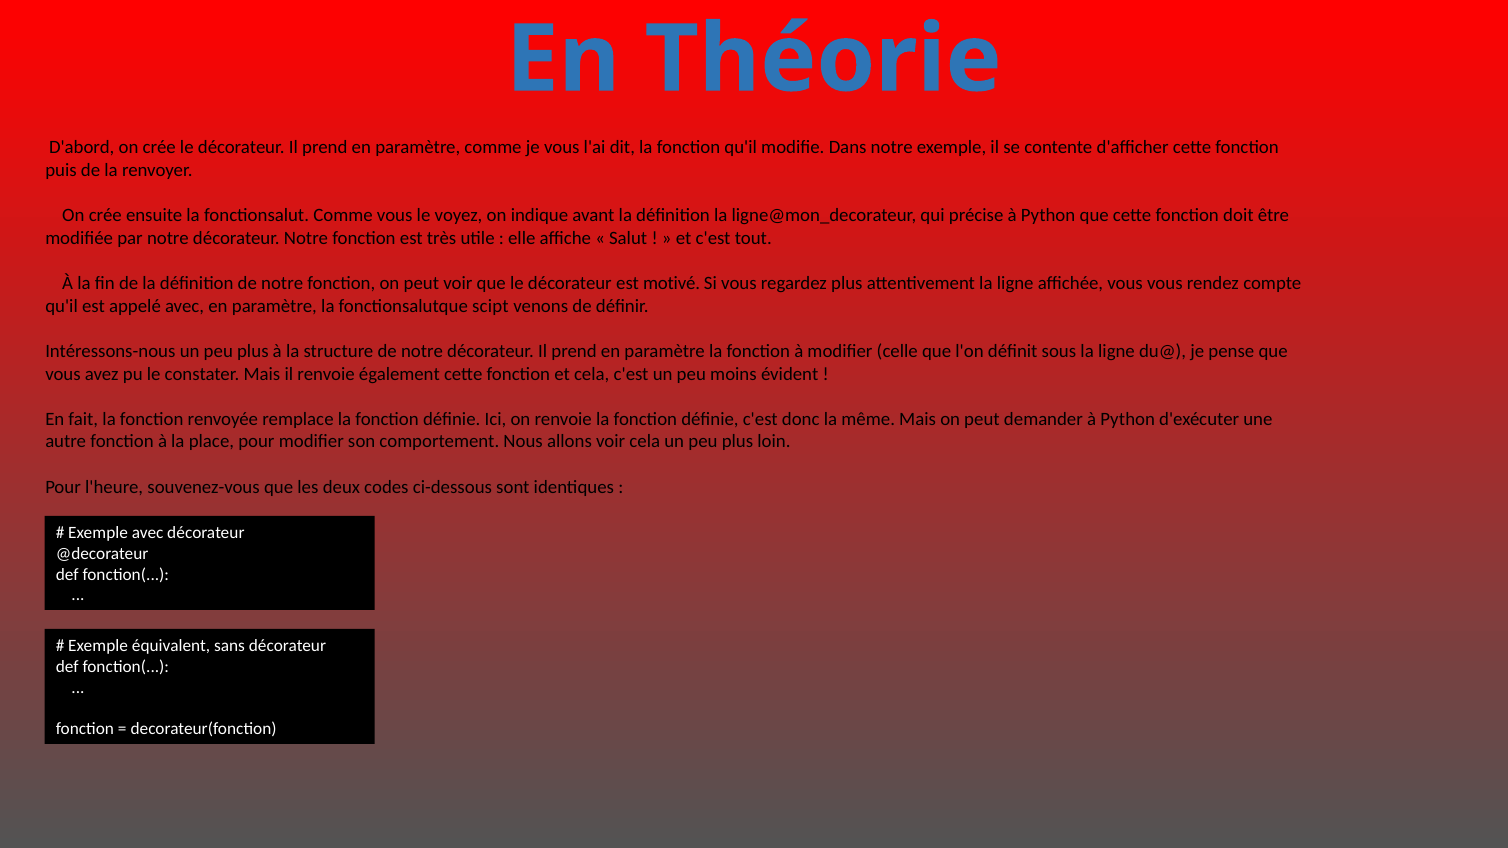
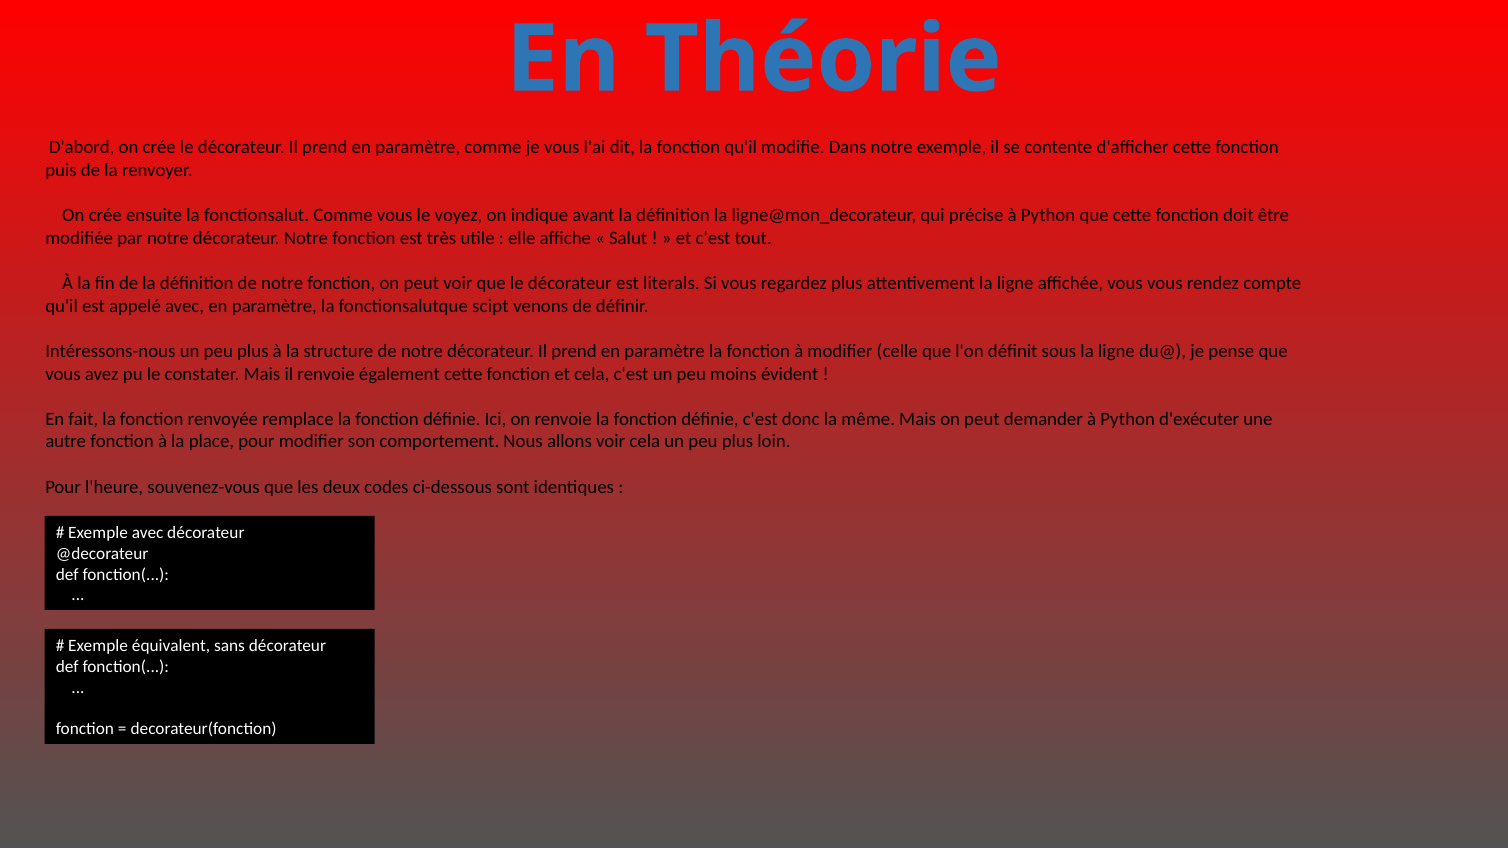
motivé: motivé -> literals
